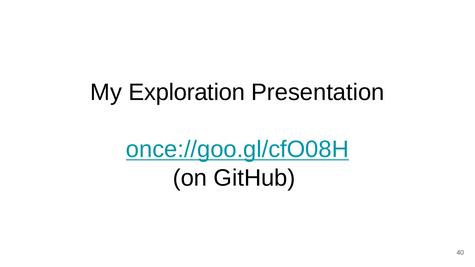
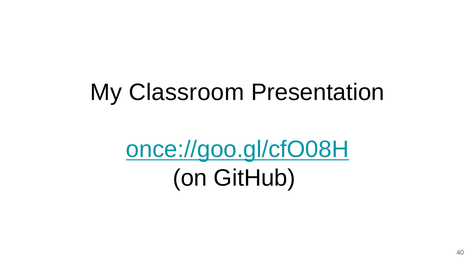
Exploration: Exploration -> Classroom
